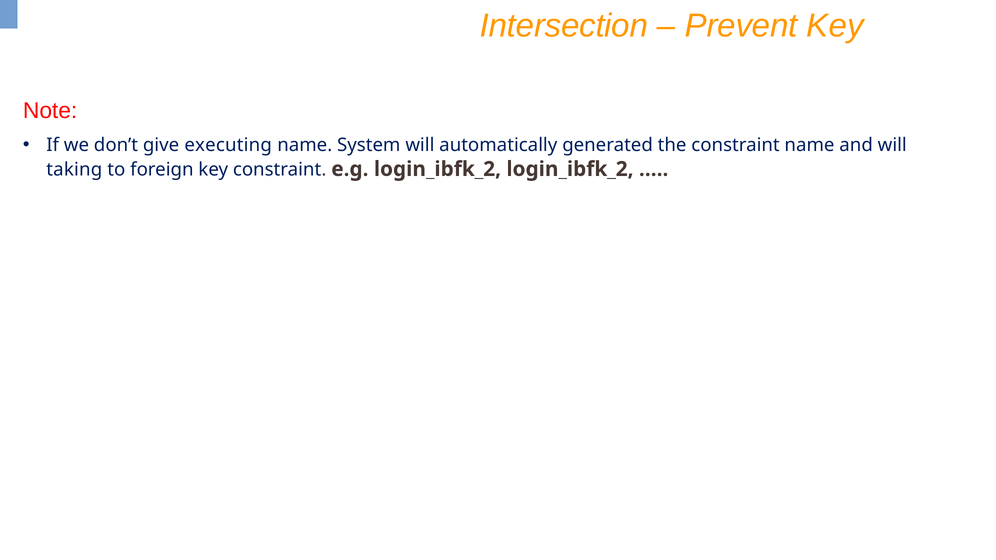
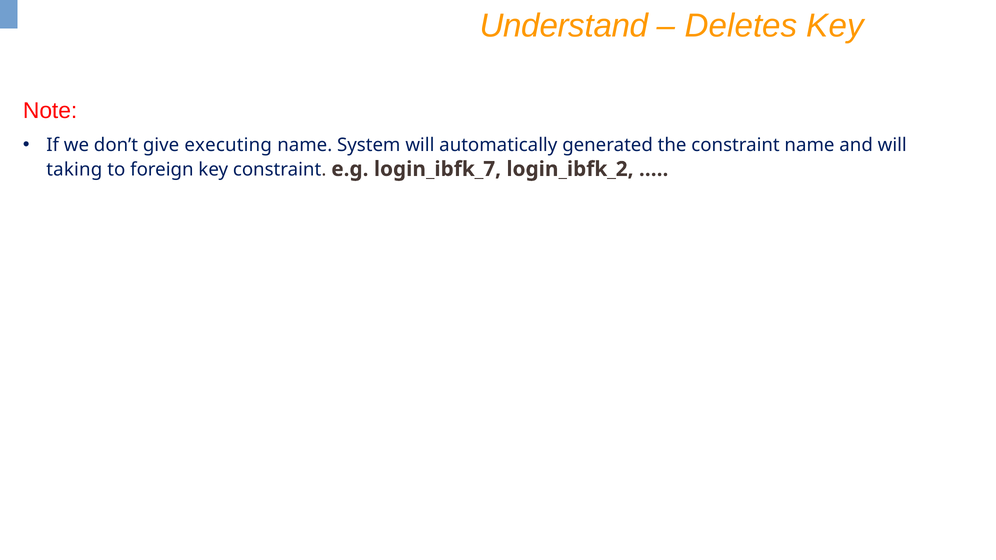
Intersection: Intersection -> Understand
Prevent: Prevent -> Deletes
e.g login_ibfk_2: login_ibfk_2 -> login_ibfk_7
